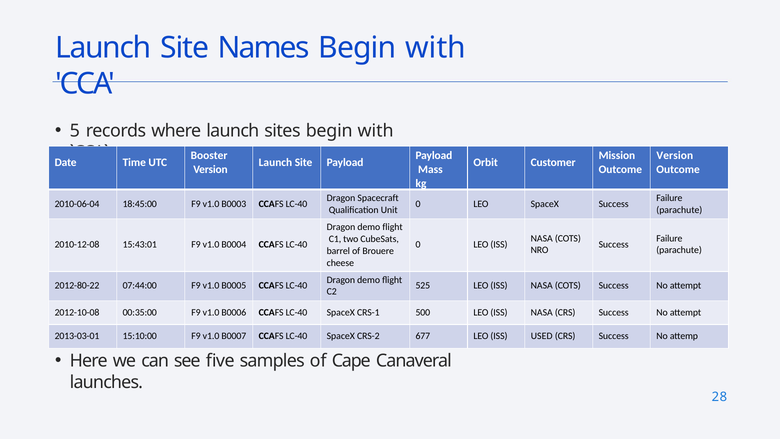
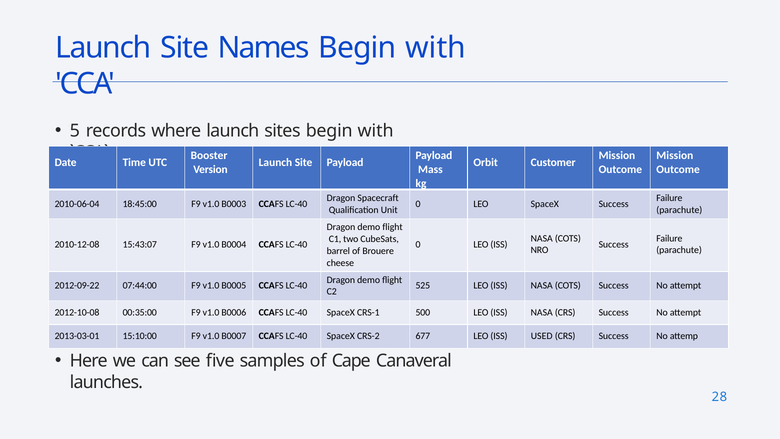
Version at (675, 156): Version -> Mission
15:43:01: 15:43:01 -> 15:43:07
2012-80-22: 2012-80-22 -> 2012-09-22
